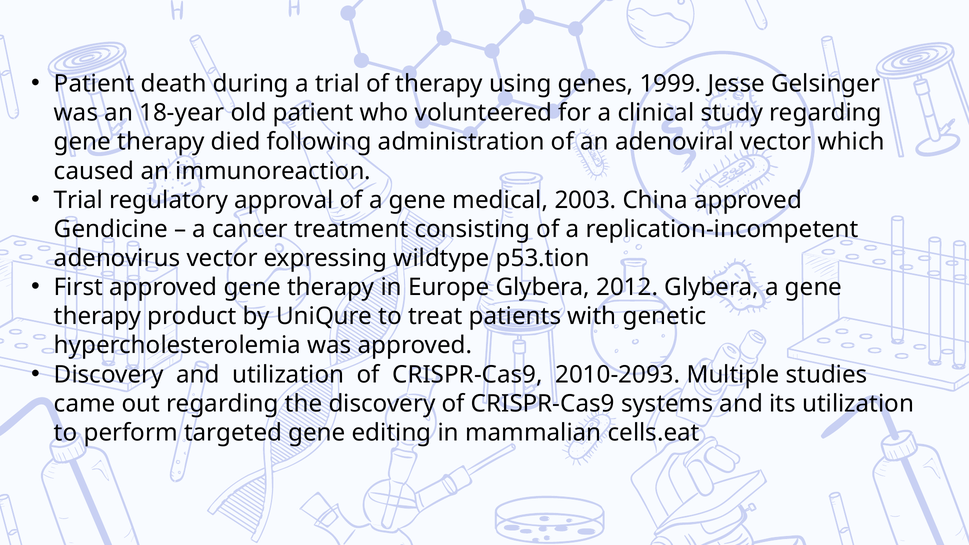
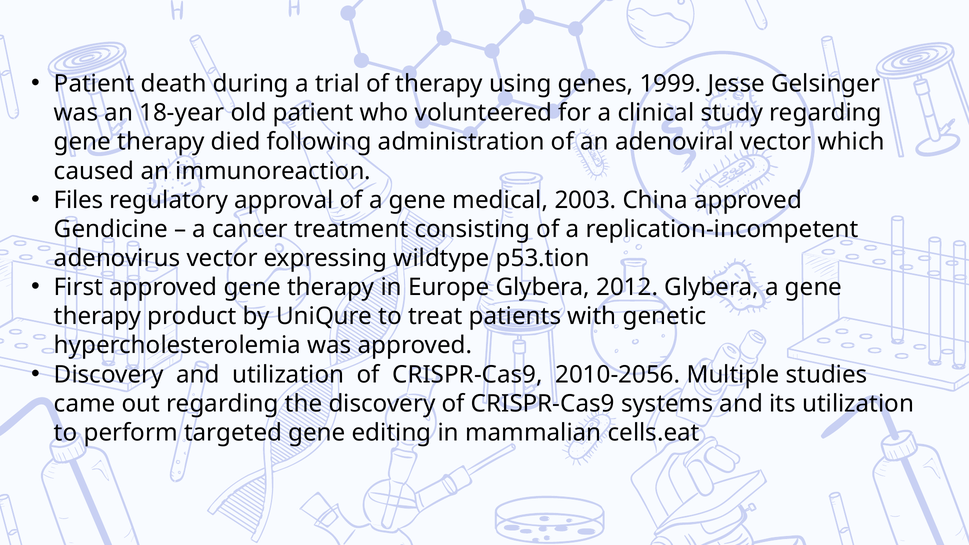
Trial at (79, 200): Trial -> Files
2010-2093: 2010-2093 -> 2010-2056
